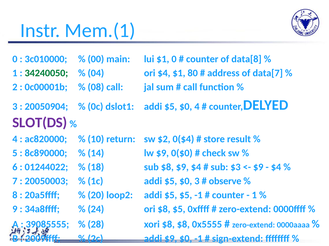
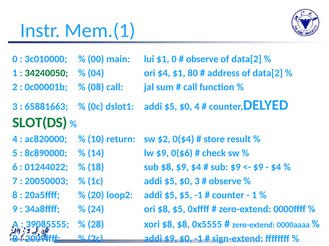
counter at (202, 59): counter -> observe
data[8 at (247, 59): data[8 -> data[2
address of data[7: data[7 -> data[2
20050904: 20050904 -> 65881663
SLOT(DS colour: purple -> green
0($0: 0($0 -> 0($6
sub $3: $3 -> $9
